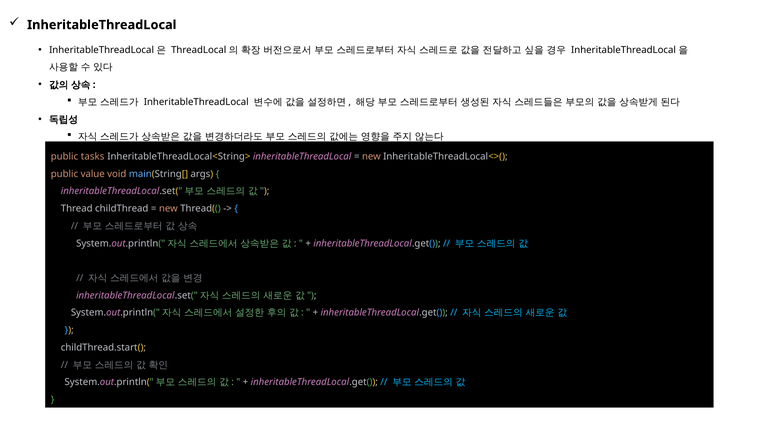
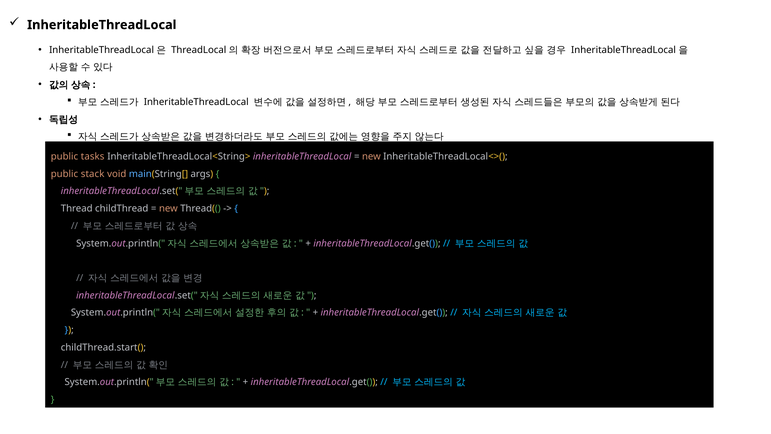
value: value -> stack
